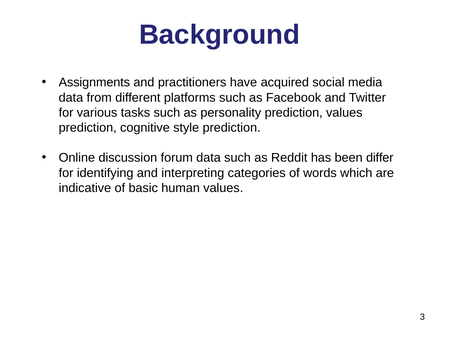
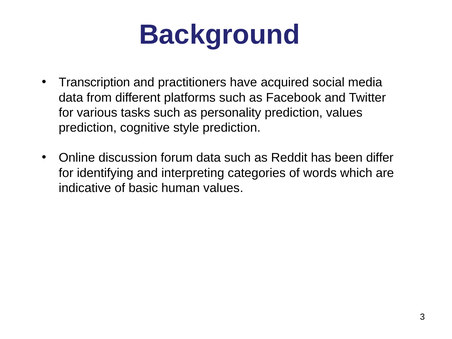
Assignments: Assignments -> Transcription
